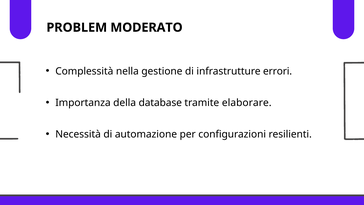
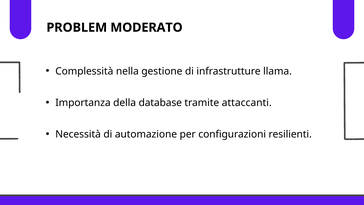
errori: errori -> llama
elaborare: elaborare -> attaccanti
